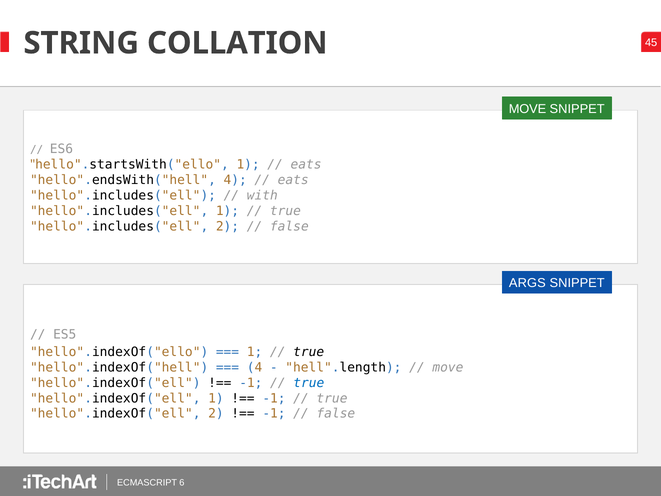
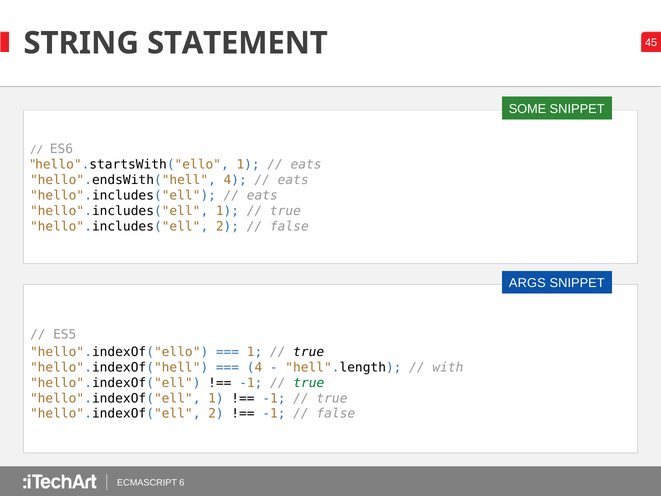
COLLATION: COLLATION -> STATEMENT
MOVE at (527, 109): MOVE -> SOME
with at (262, 195): with -> eats
move at (448, 367): move -> with
true at (309, 383) colour: blue -> green
